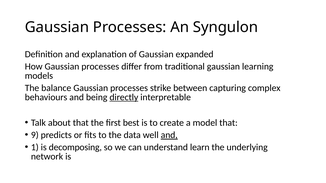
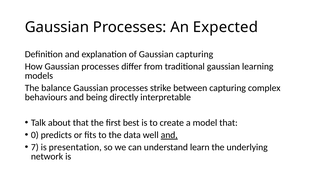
Syngulon: Syngulon -> Expected
Gaussian expanded: expanded -> capturing
directly underline: present -> none
9: 9 -> 0
1: 1 -> 7
decomposing: decomposing -> presentation
